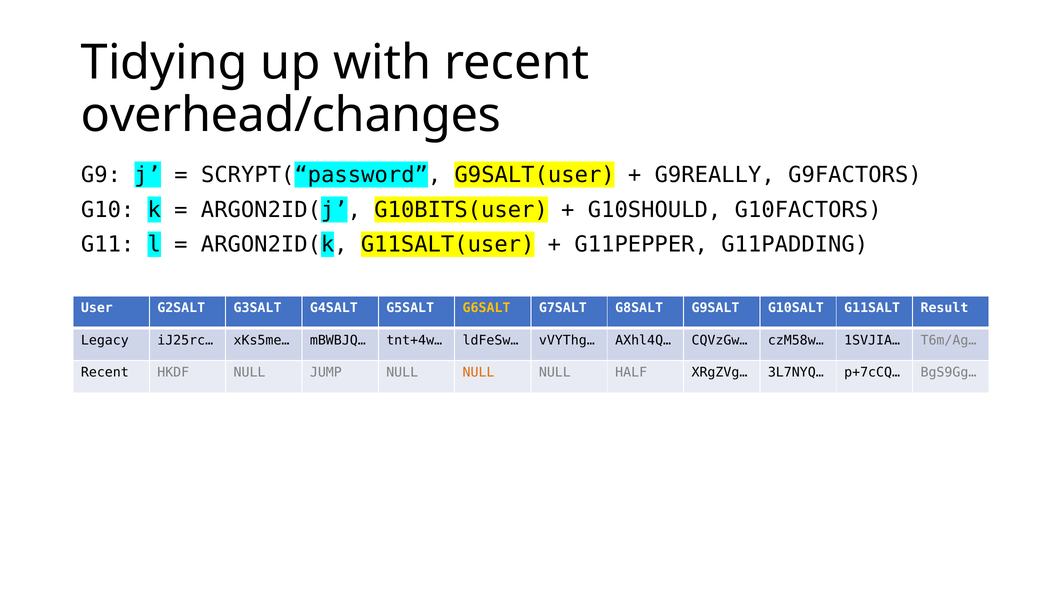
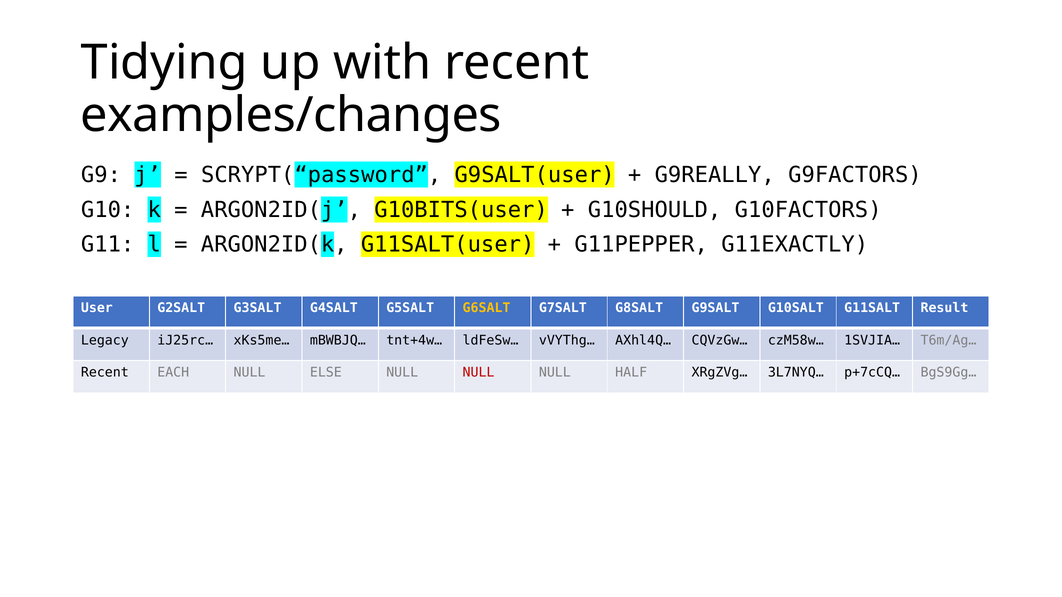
overhead/changes: overhead/changes -> examples/changes
G11PADDING: G11PADDING -> G11EXACTLY
HKDF: HKDF -> EACH
JUMP: JUMP -> ELSE
NULL at (479, 373) colour: orange -> red
